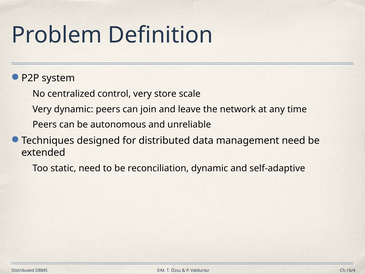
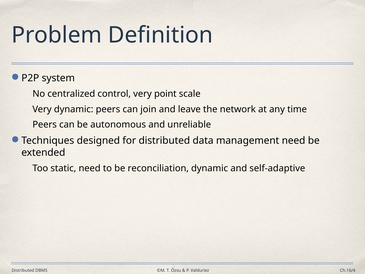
store: store -> point
